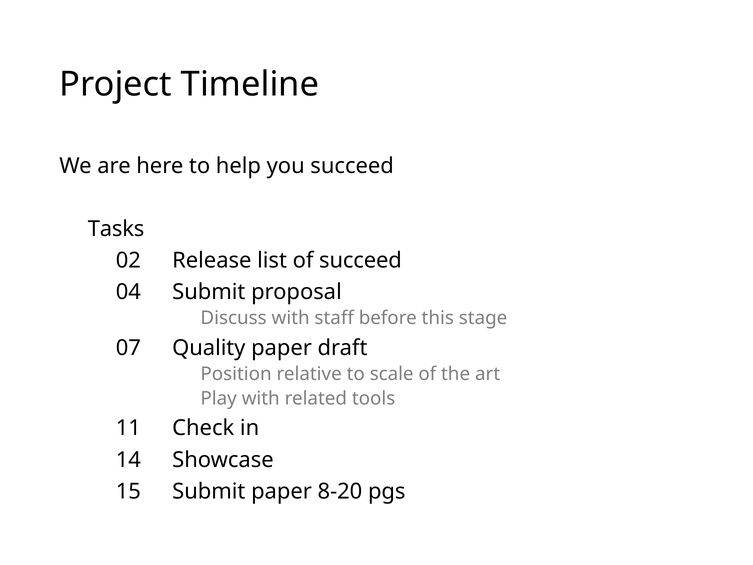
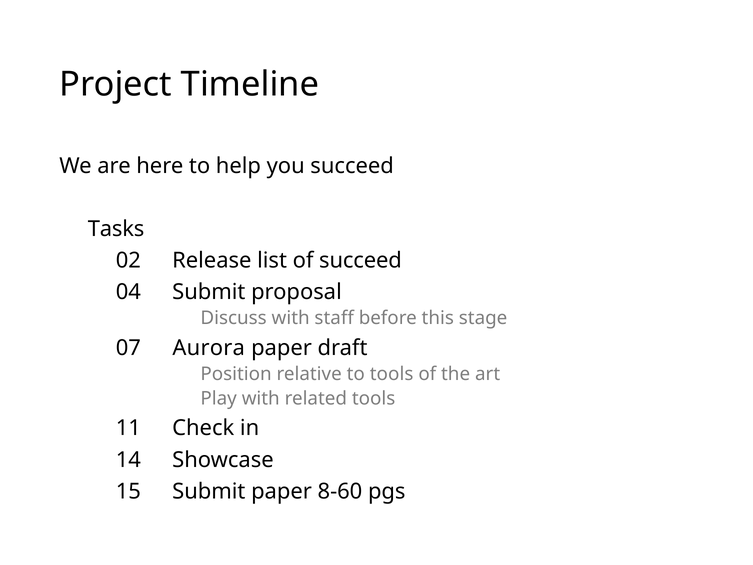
Quality: Quality -> Aurora
to scale: scale -> tools
8-20: 8-20 -> 8-60
